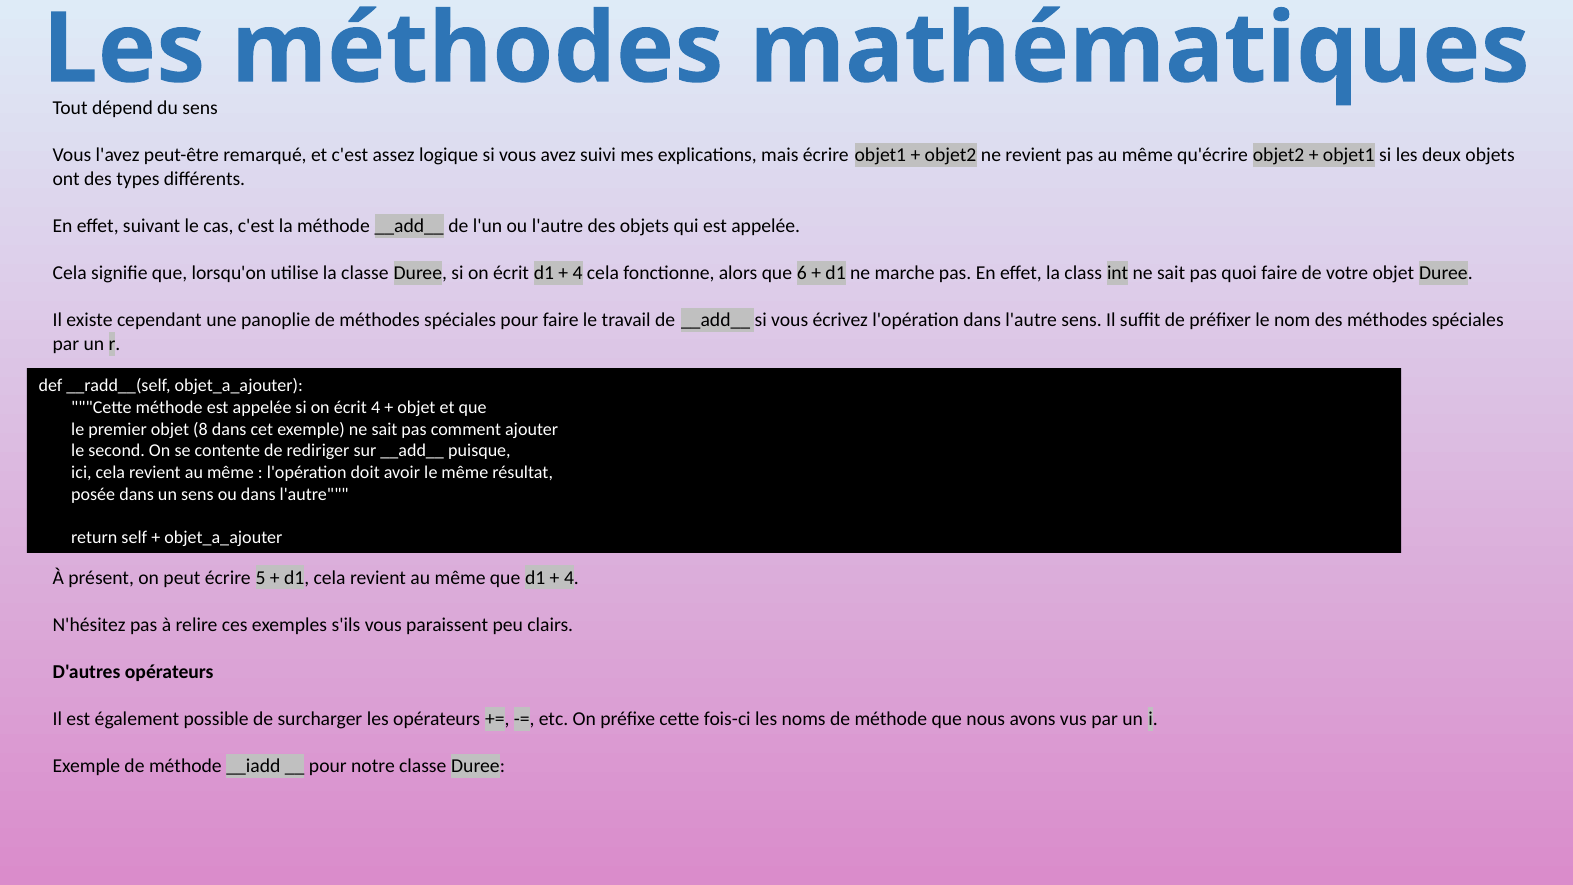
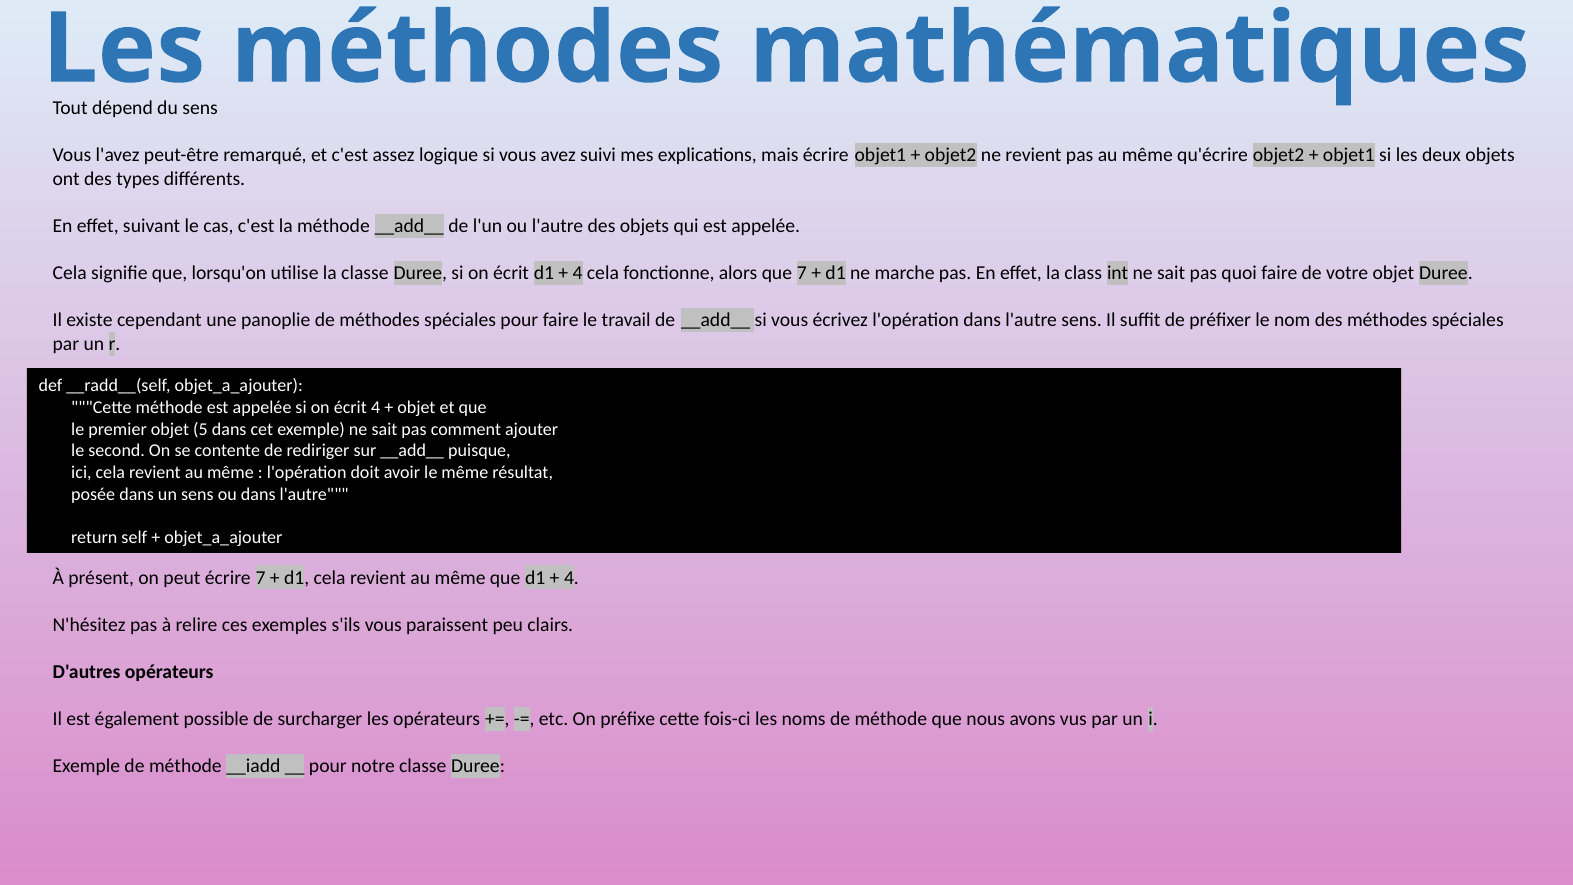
que 6: 6 -> 7
8: 8 -> 5
écrire 5: 5 -> 7
